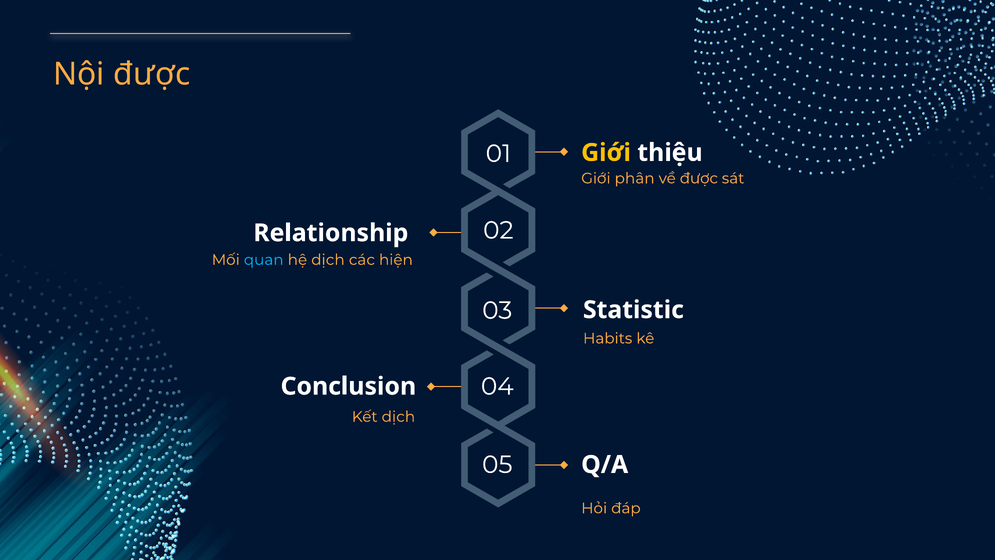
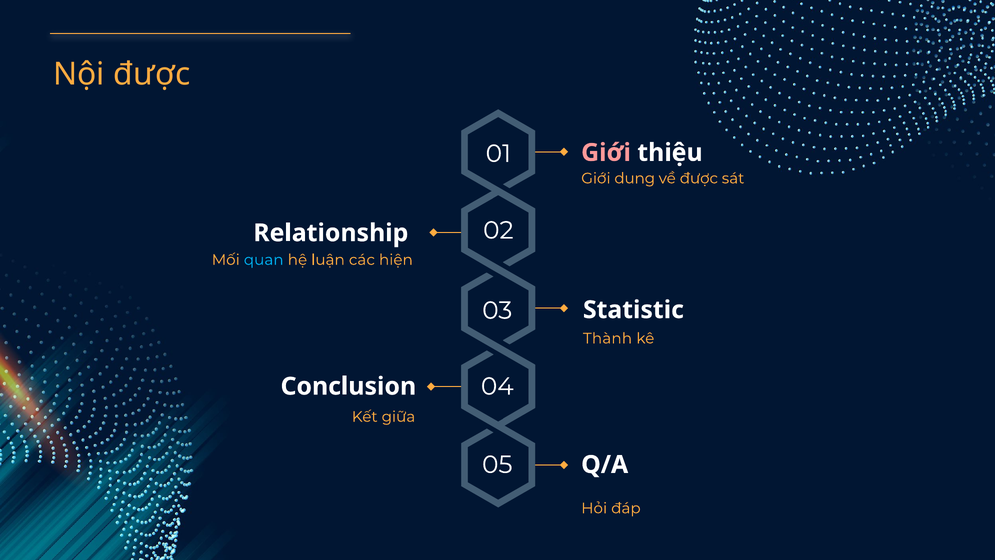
Giới at (606, 153) colour: yellow -> pink
phân: phân -> dung
hệ dịch: dịch -> luận
Habits: Habits -> Thành
Kết dịch: dịch -> giữa
